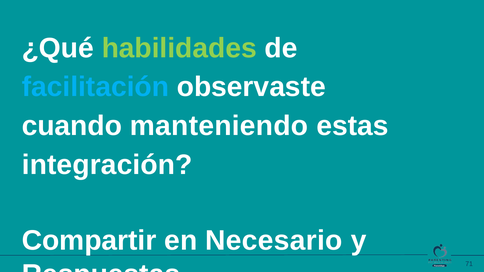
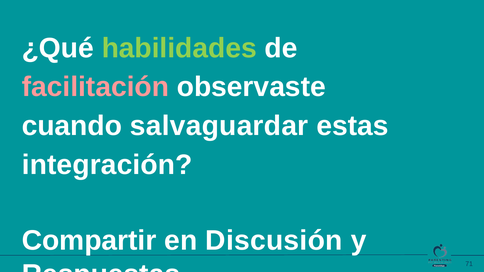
facilitación colour: light blue -> pink
manteniendo: manteniendo -> salvaguardar
Necesario: Necesario -> Discusión
